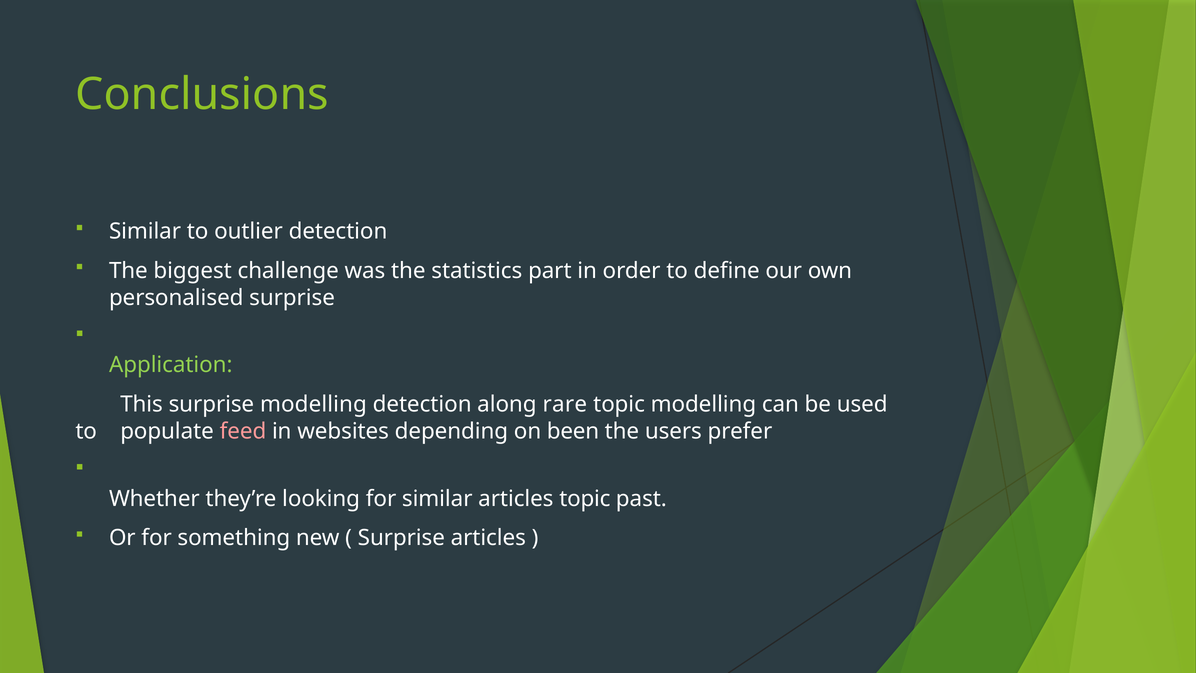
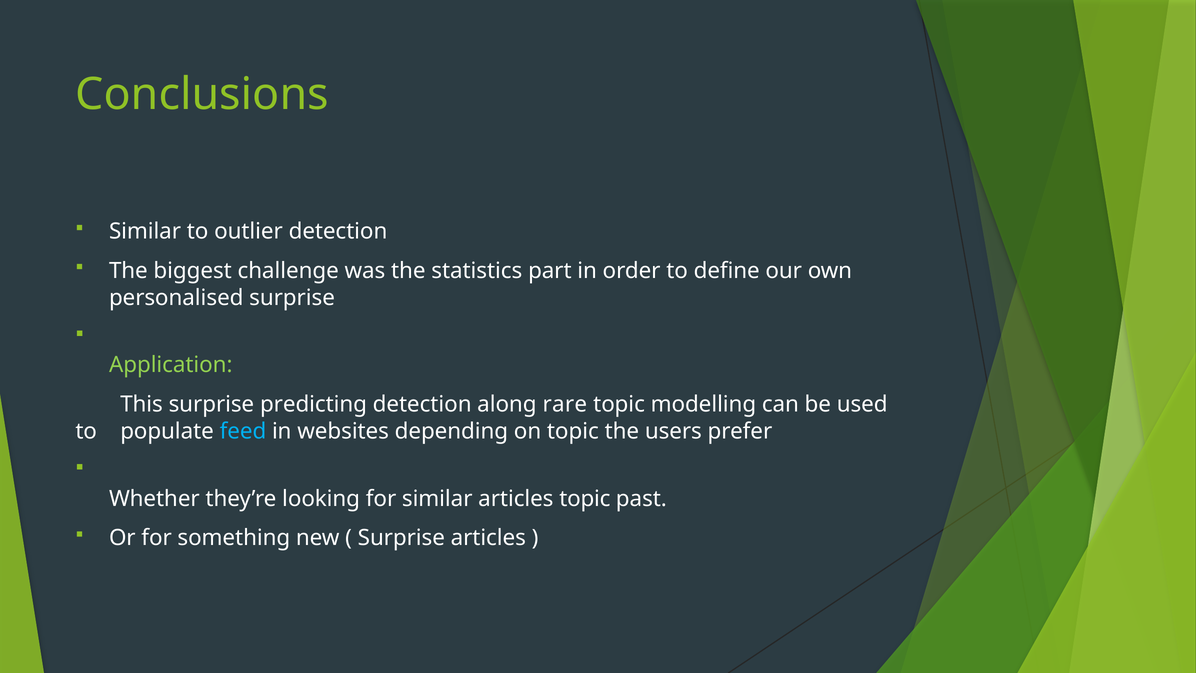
surprise modelling: modelling -> predicting
feed colour: pink -> light blue
on been: been -> topic
